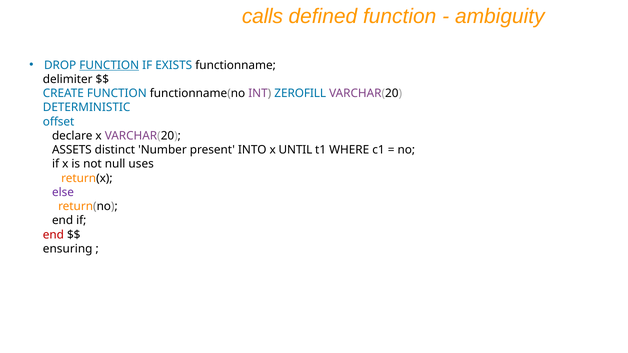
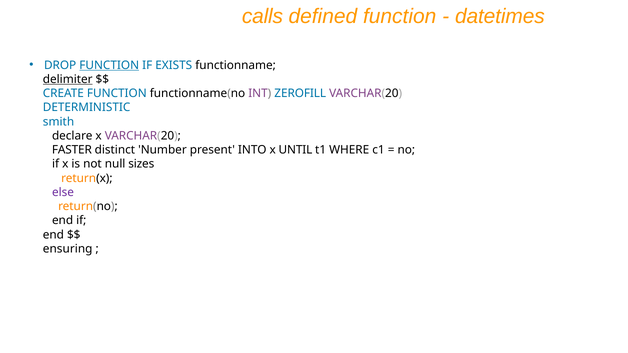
ambiguity: ambiguity -> datetimes
delimiter underline: none -> present
offset: offset -> smith
ASSETS: ASSETS -> FASTER
uses: uses -> sizes
end at (53, 235) colour: red -> black
